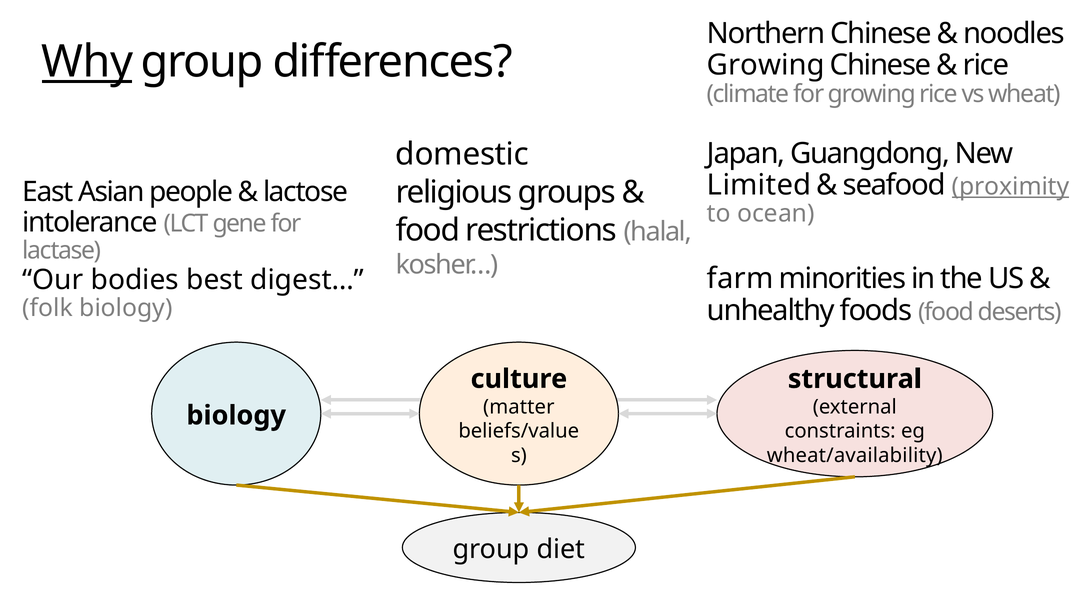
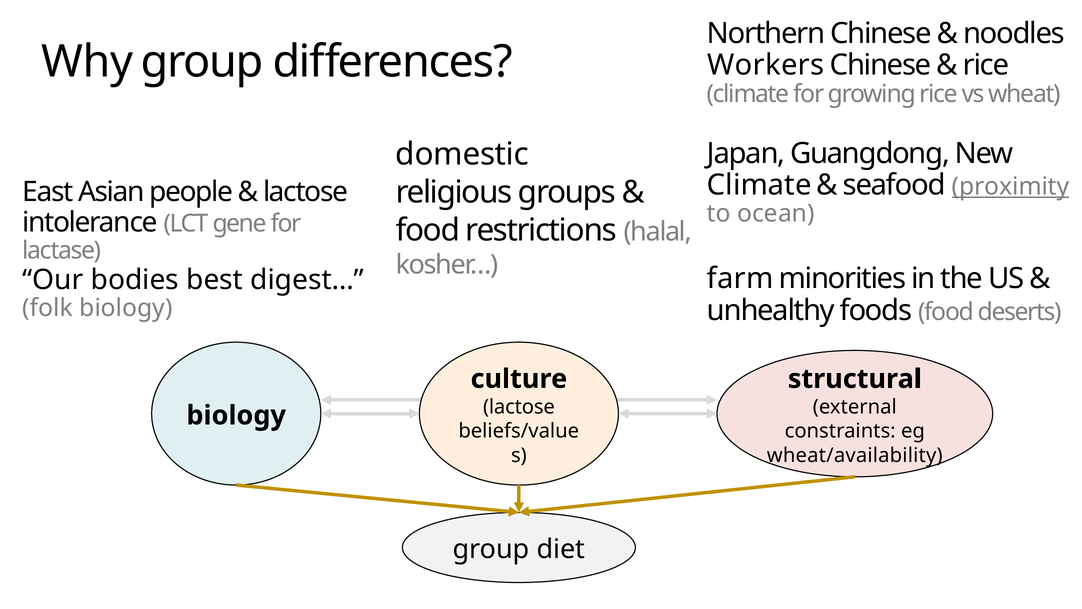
Why underline: present -> none
Growing at (766, 65): Growing -> Workers
Limited at (759, 185): Limited -> Climate
matter at (519, 407): matter -> lactose
